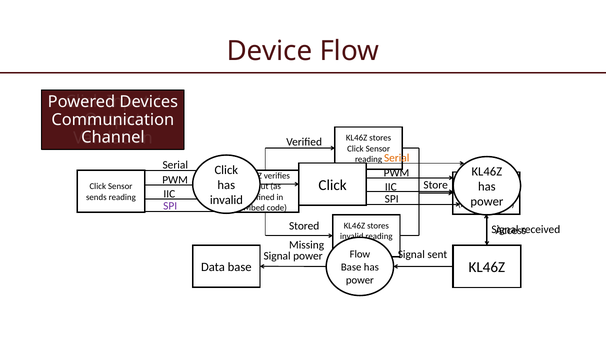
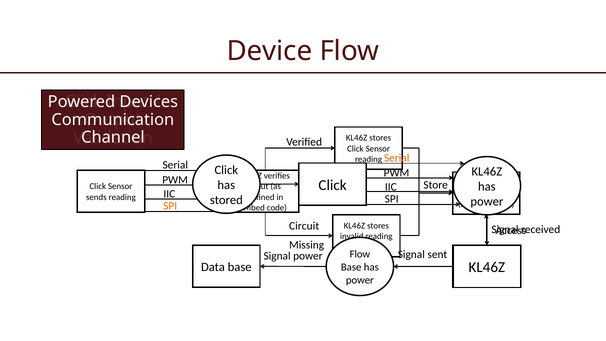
invalid at (226, 200): invalid -> stored
SPI at (170, 206) colour: purple -> orange
Stored: Stored -> Circuit
